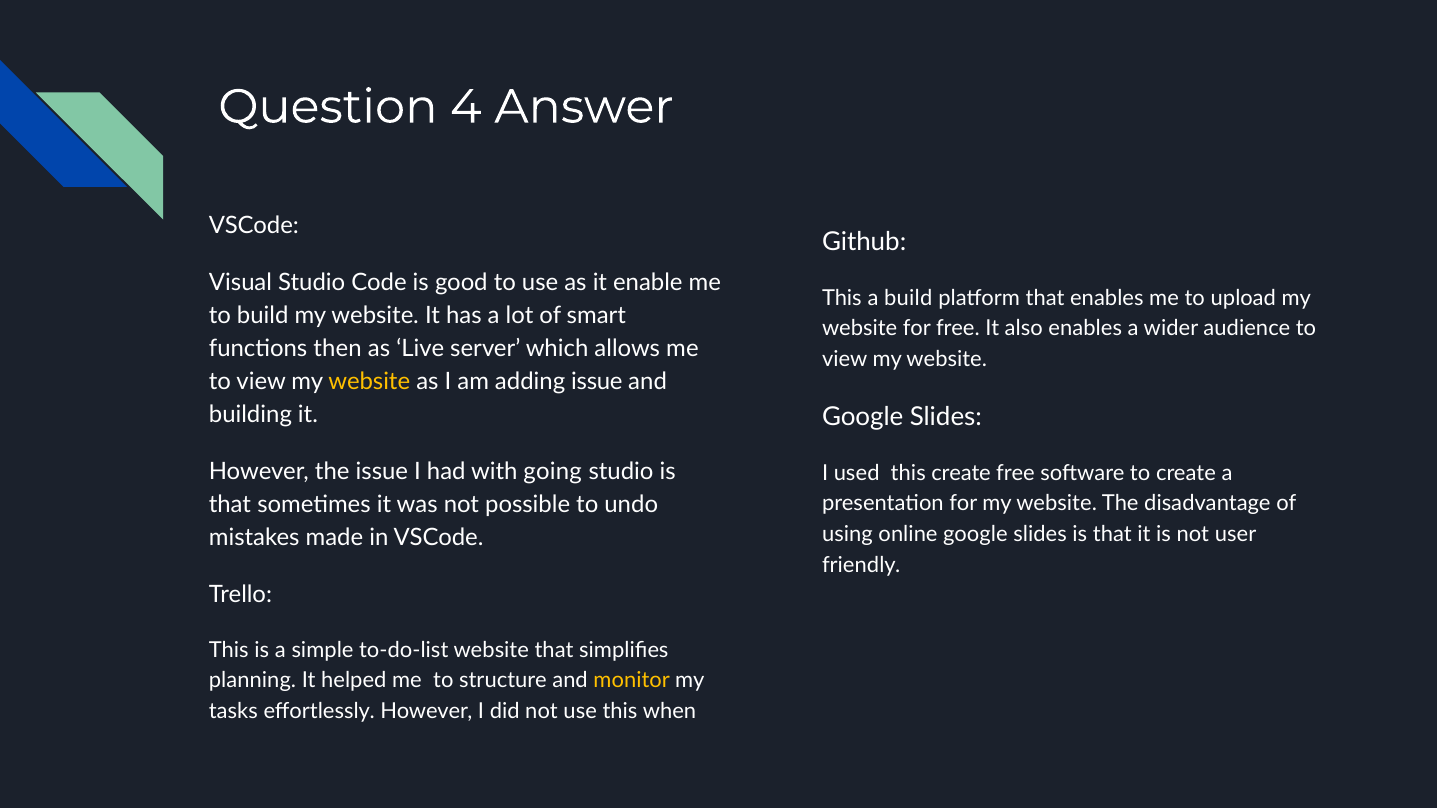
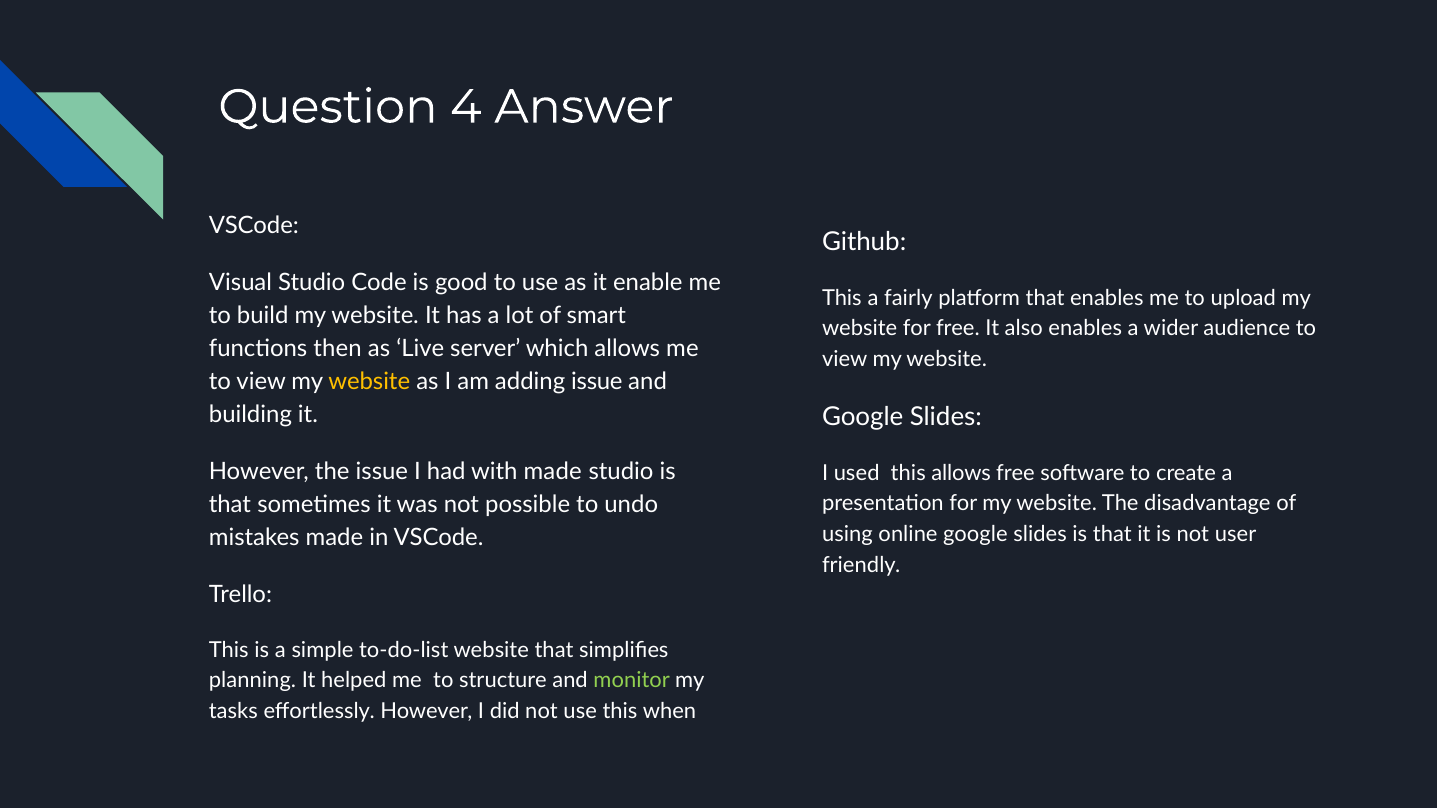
a build: build -> fairly
with going: going -> made
this create: create -> allows
monitor colour: yellow -> light green
